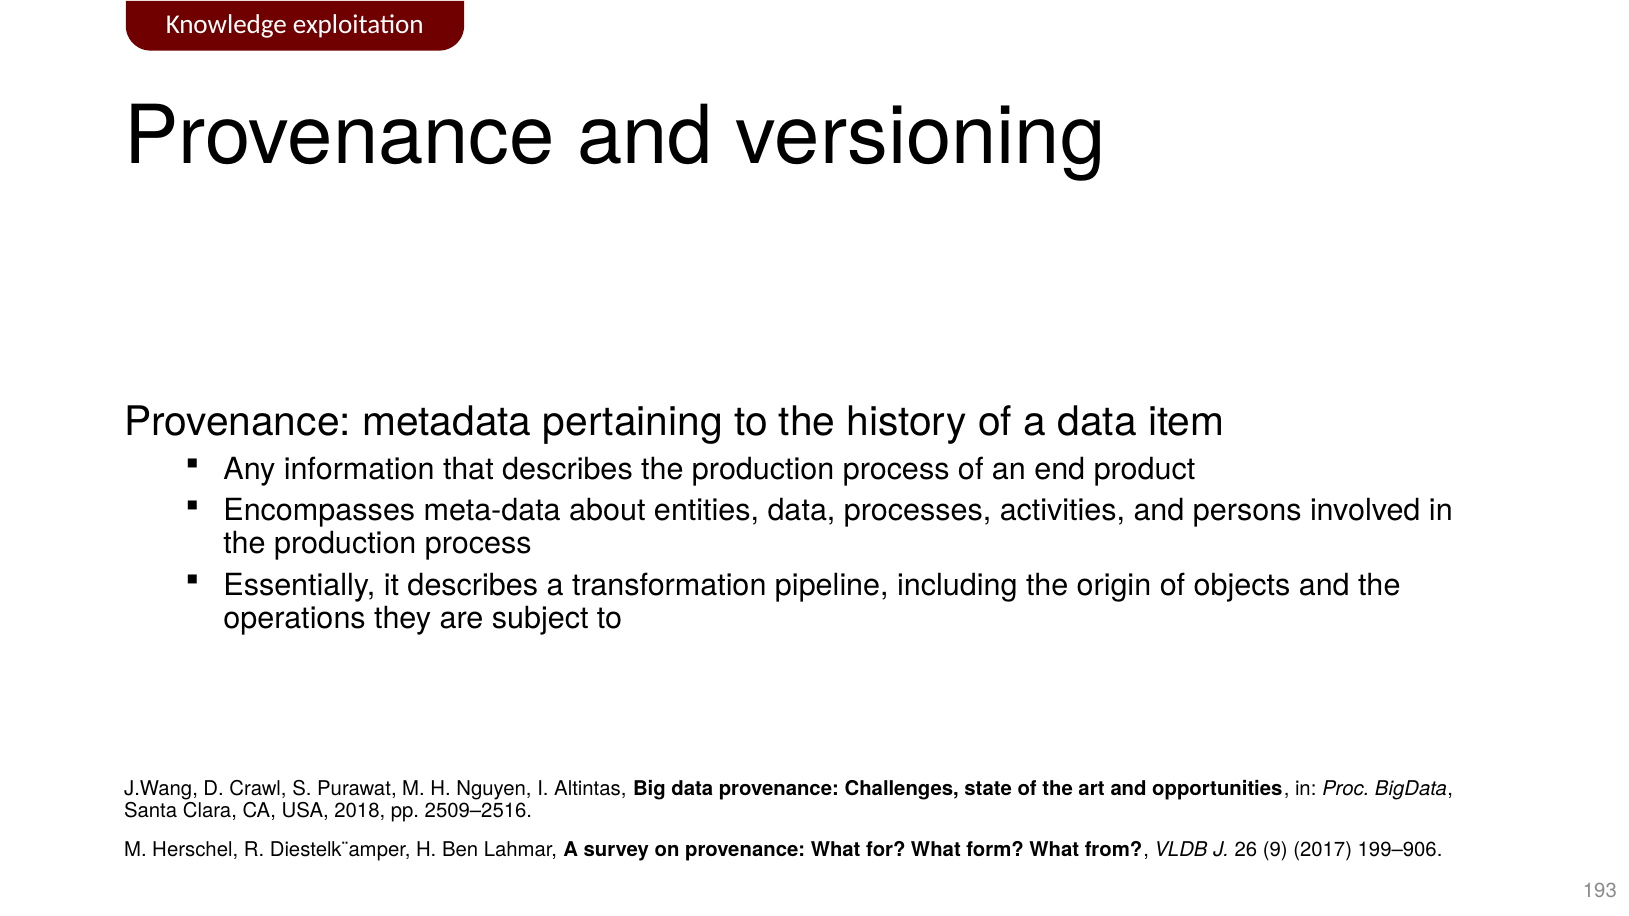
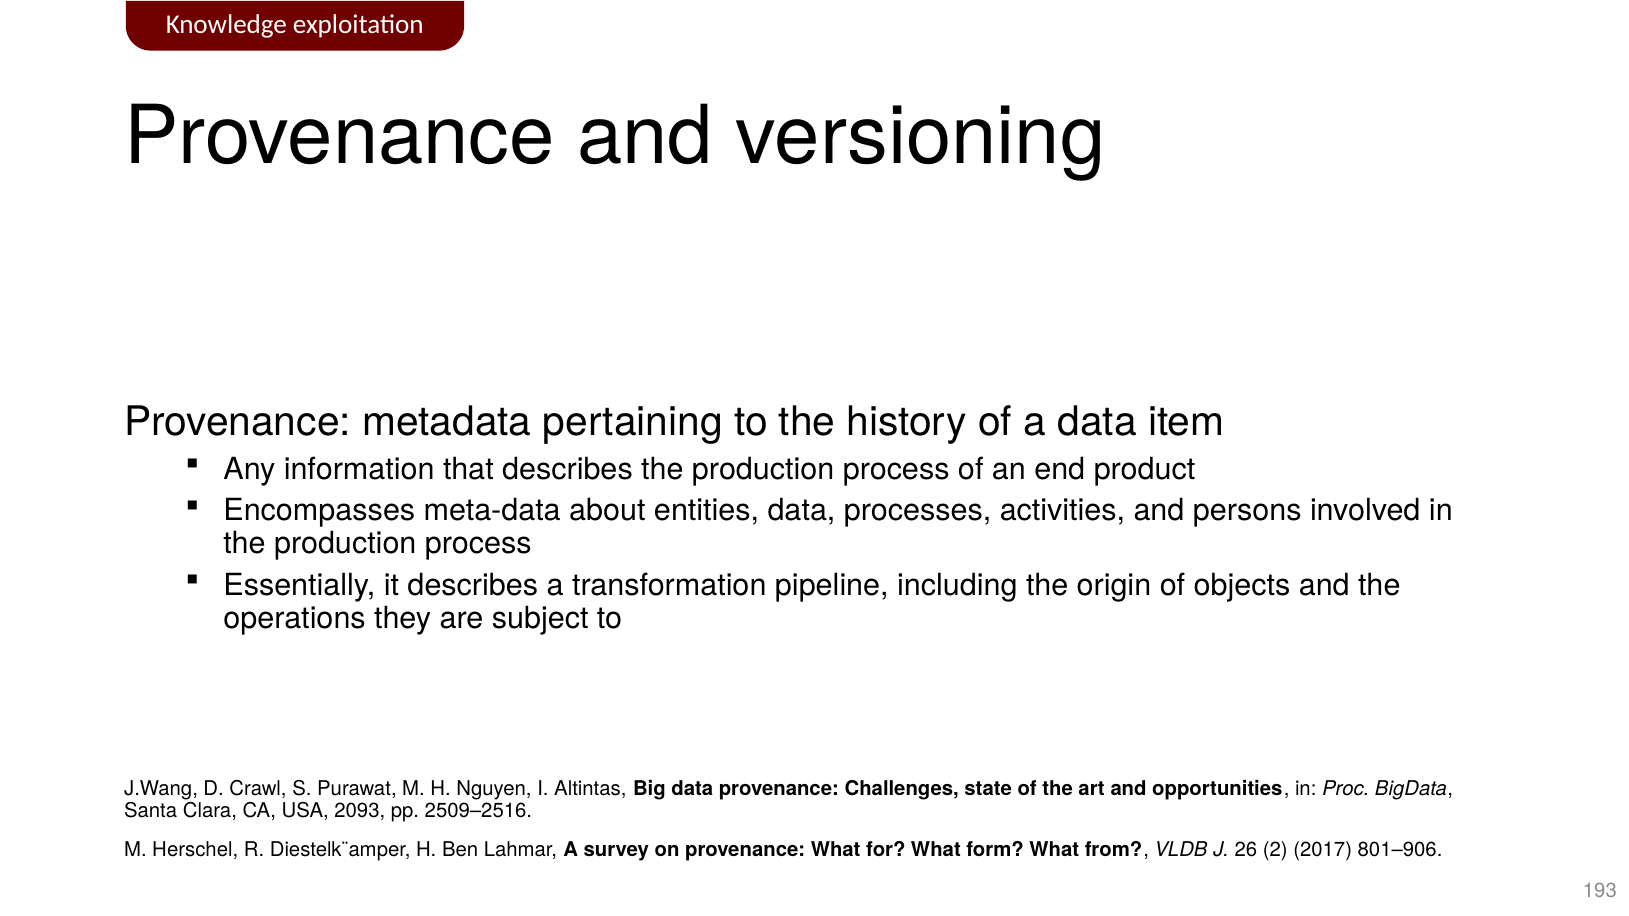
2018: 2018 -> 2093
9: 9 -> 2
199–906: 199–906 -> 801–906
